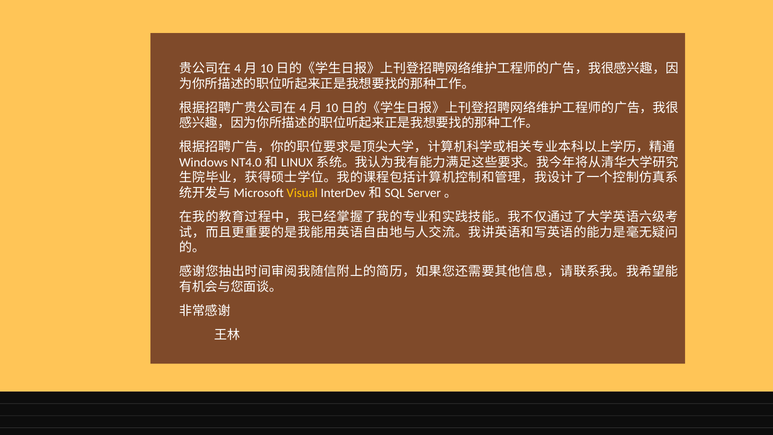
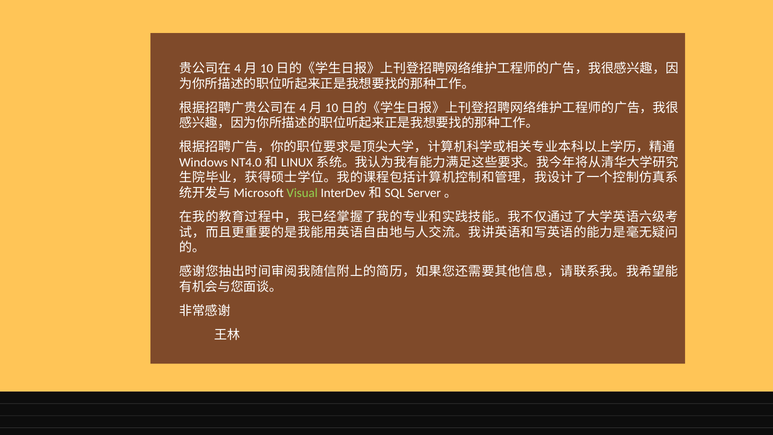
Visual colour: yellow -> light green
